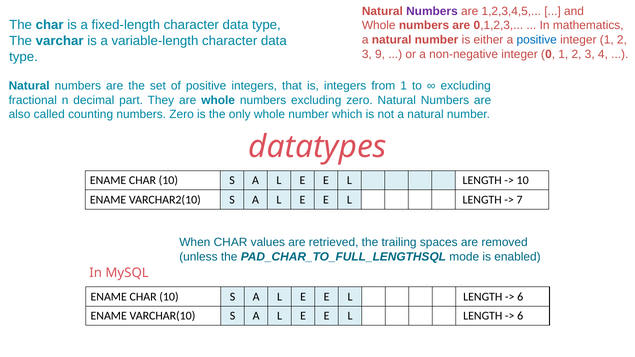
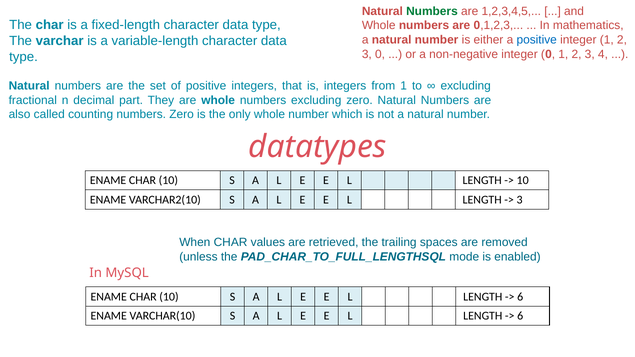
Numbers at (432, 11) colour: purple -> green
3 9: 9 -> 0
7 at (520, 200): 7 -> 3
